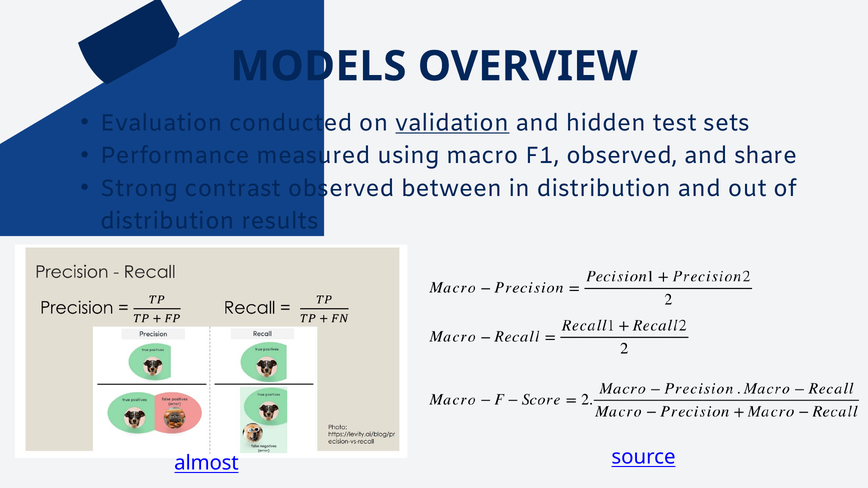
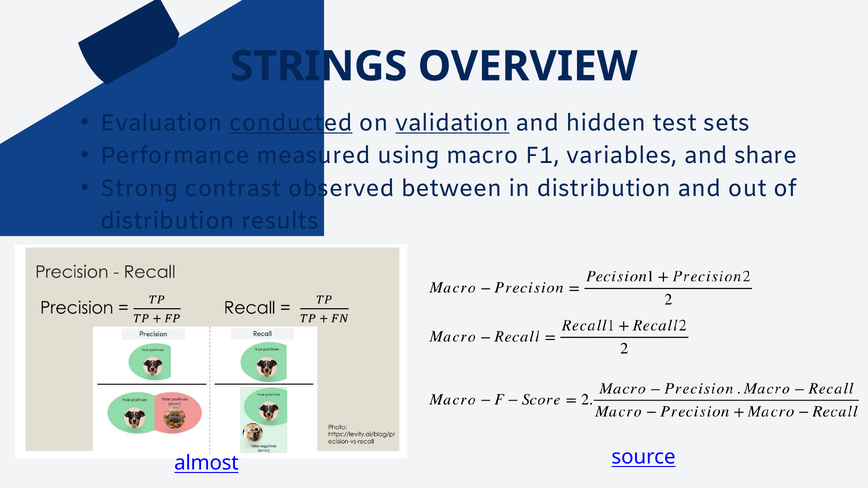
MODELS: MODELS -> STRINGS
conducted underline: none -> present
F1 observed: observed -> variables
